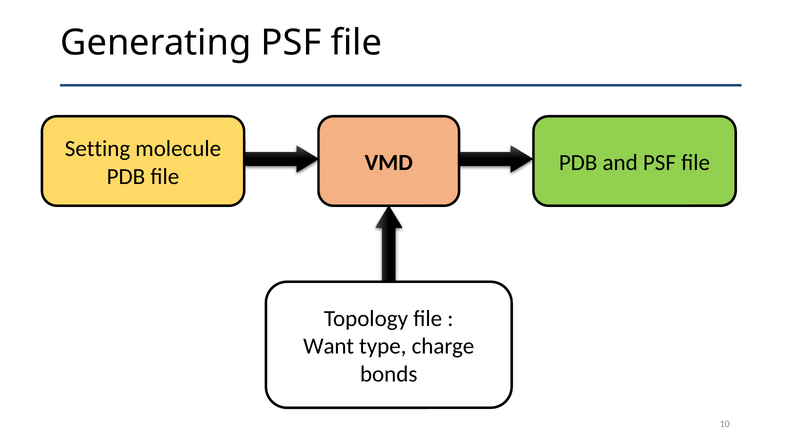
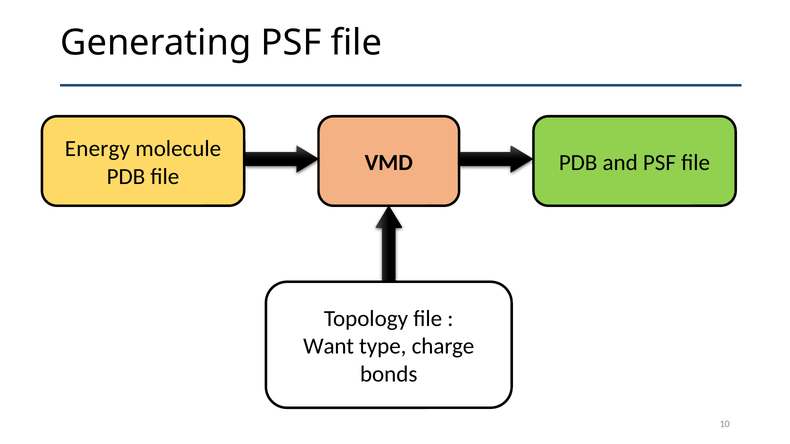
Setting: Setting -> Energy
